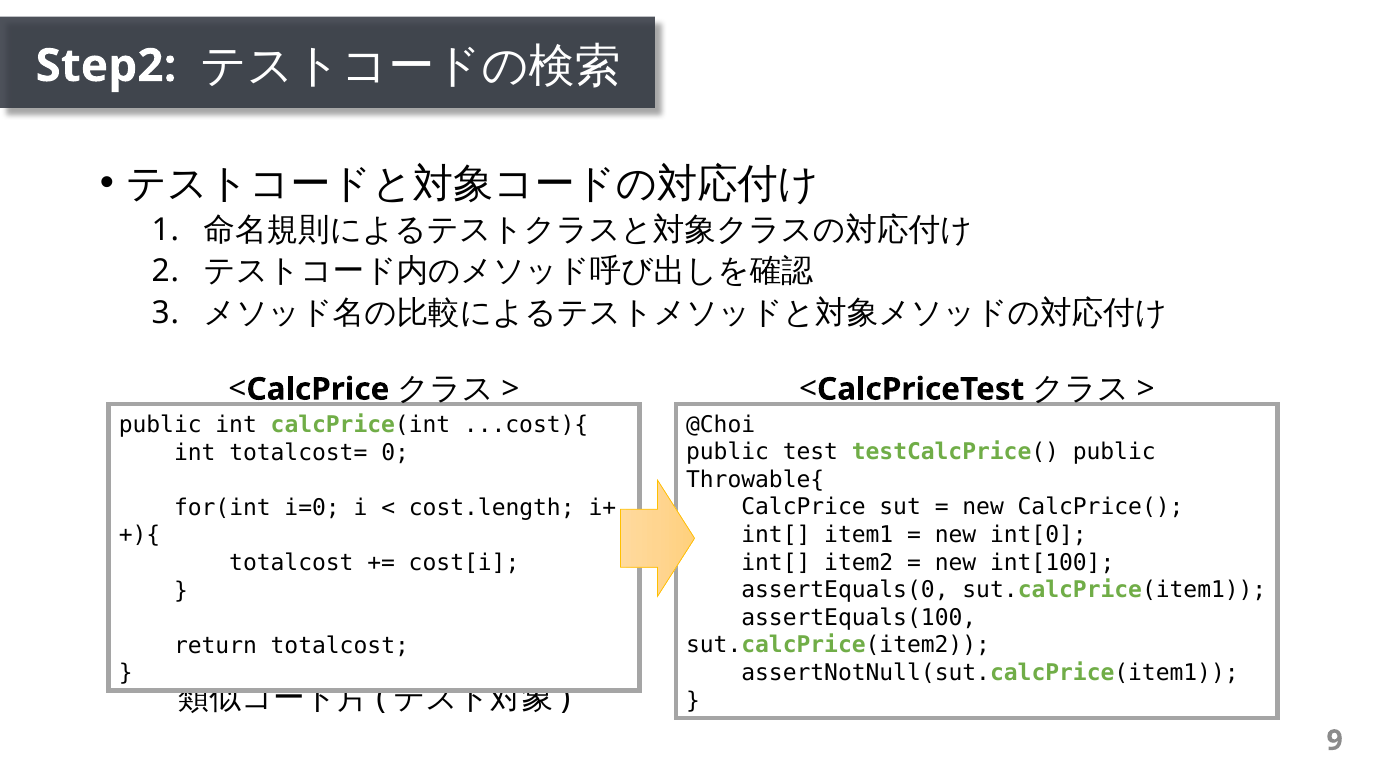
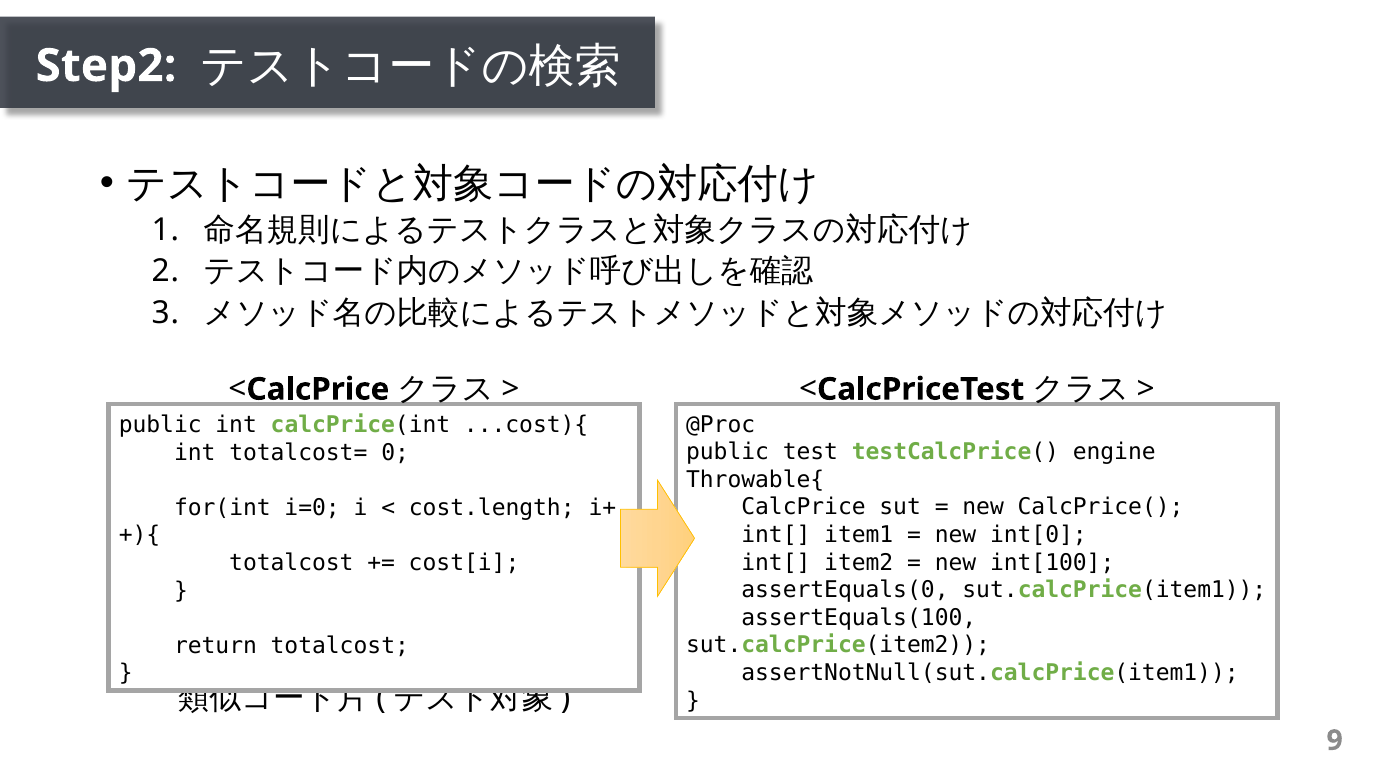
@Choi: @Choi -> @Proc
testCalcPrice( public: public -> engine
